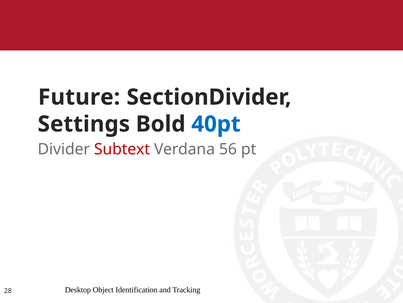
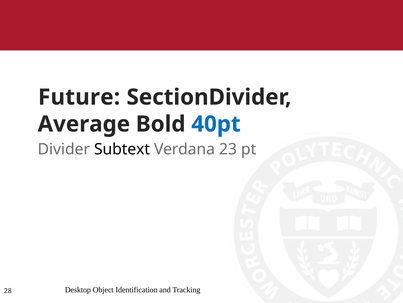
Settings: Settings -> Average
Subtext colour: red -> black
56: 56 -> 23
